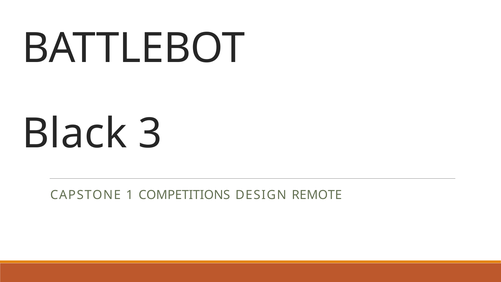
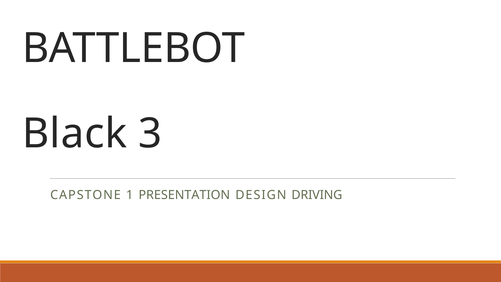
COMPETITIONS: COMPETITIONS -> PRESENTATION
REMOTE: REMOTE -> DRIVING
